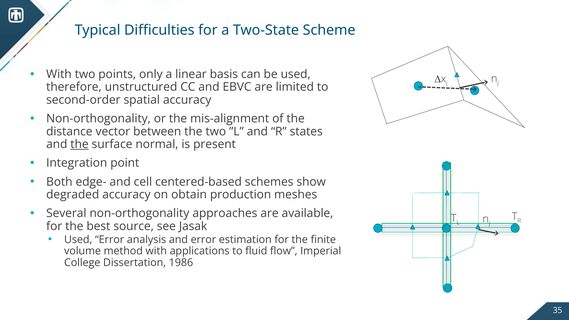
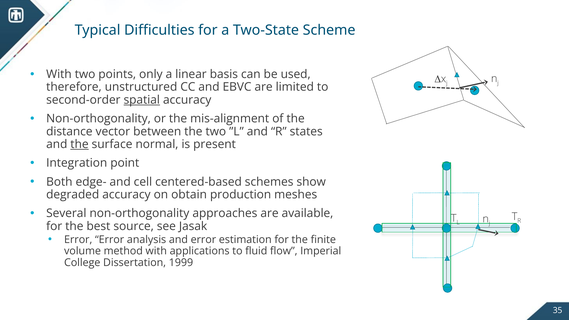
spatial underline: none -> present
Used at (78, 240): Used -> Error
1986: 1986 -> 1999
